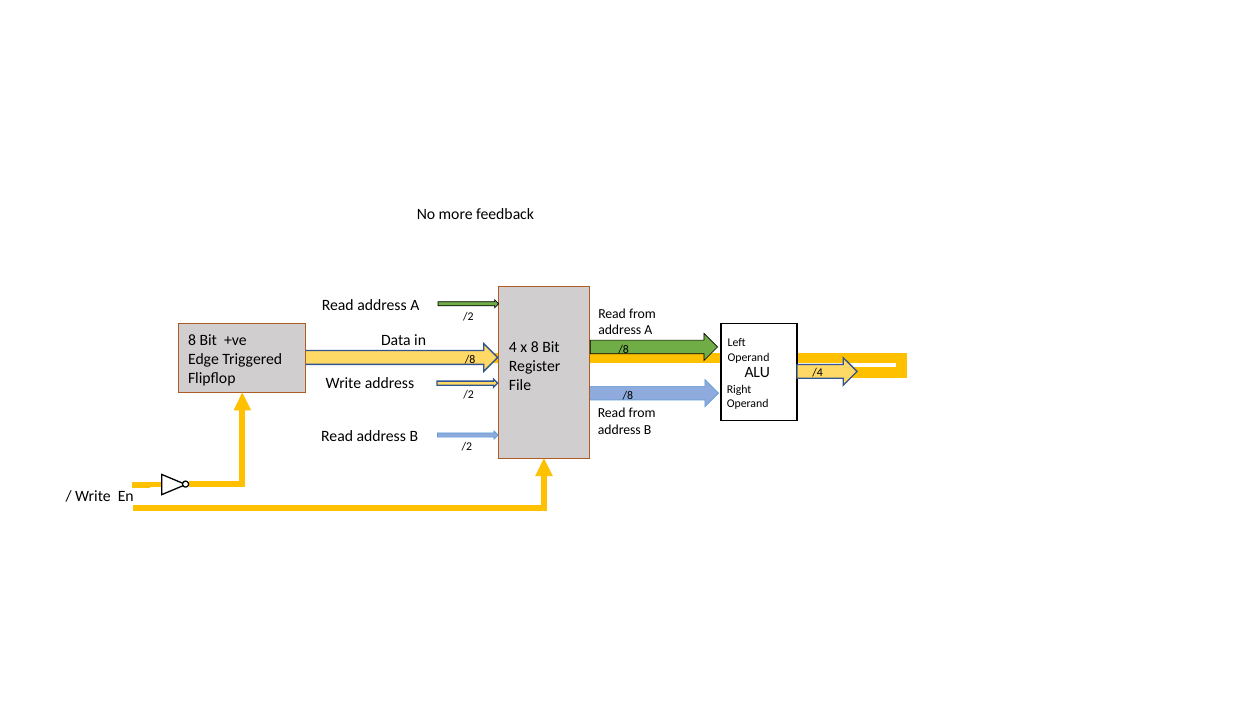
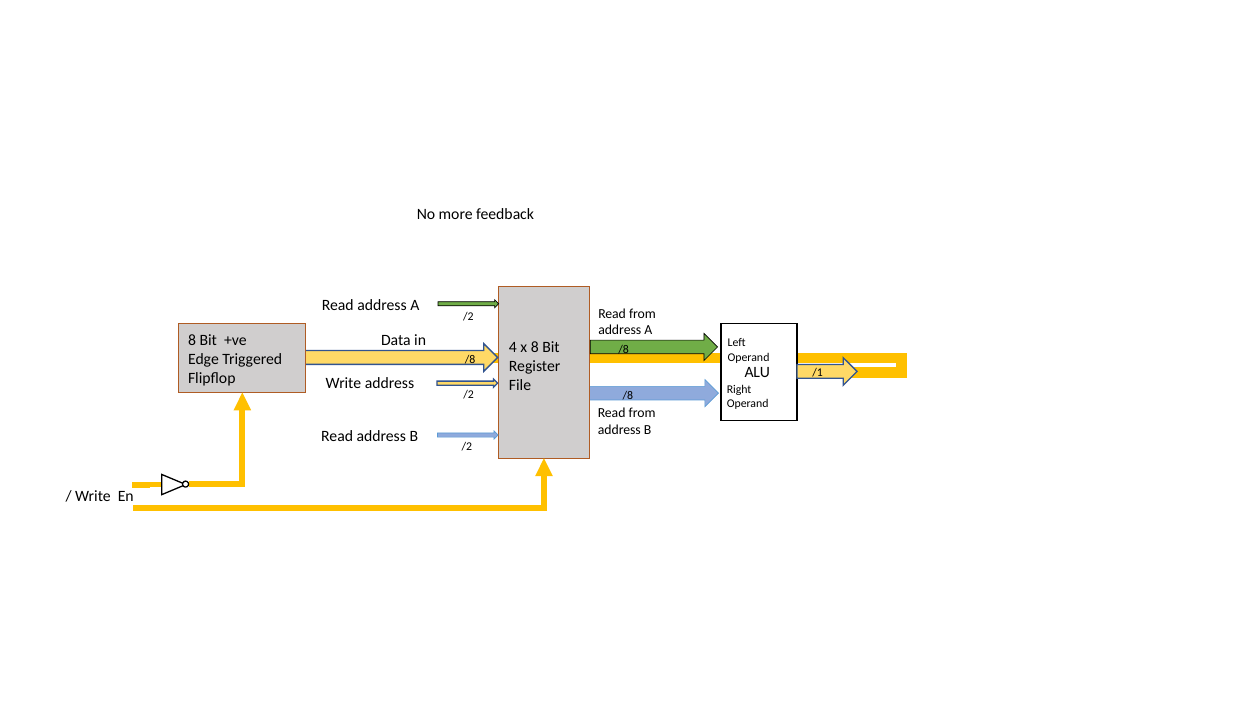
/4: /4 -> /1
